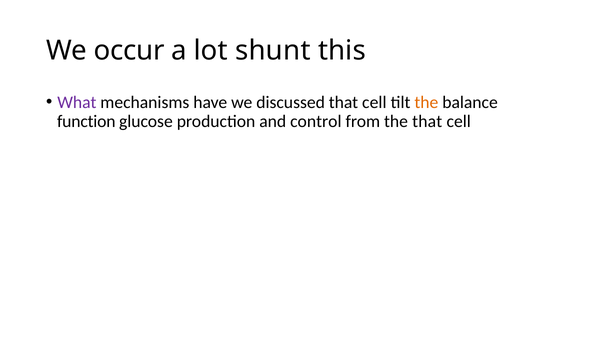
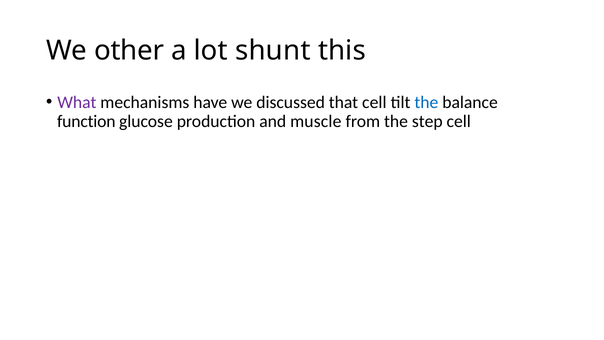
occur: occur -> other
the at (426, 102) colour: orange -> blue
control: control -> muscle
the that: that -> step
